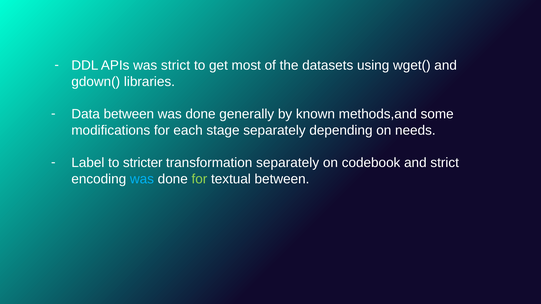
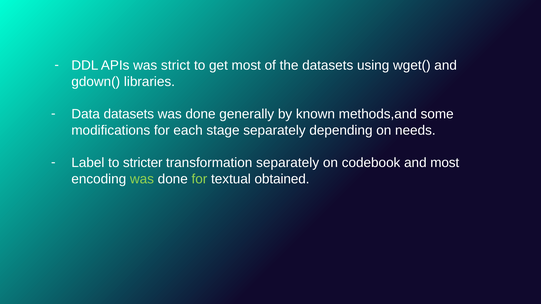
Data between: between -> datasets
and strict: strict -> most
was at (142, 179) colour: light blue -> light green
textual between: between -> obtained
